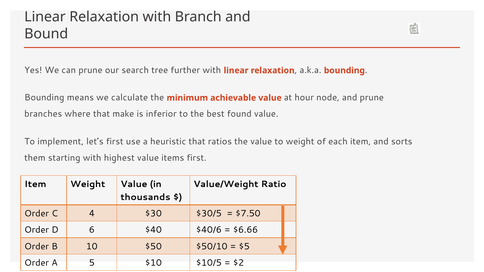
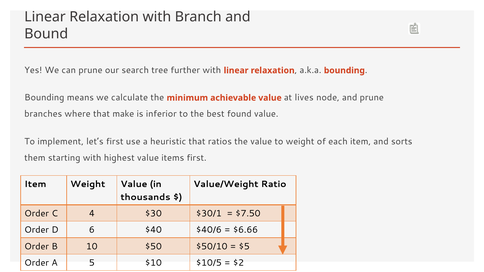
hour: hour -> lives
$30/5: $30/5 -> $30/1
